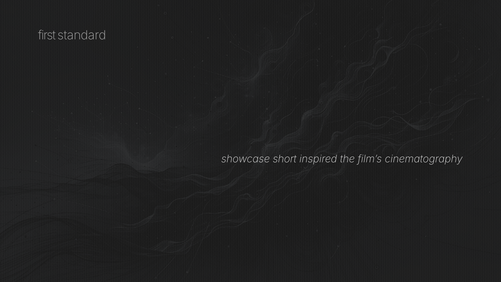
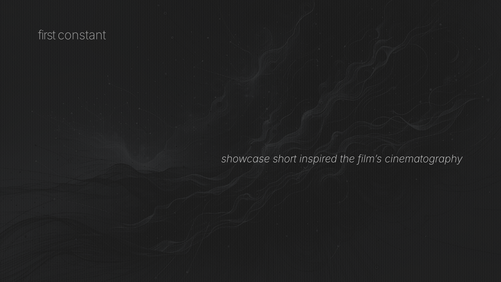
standard: standard -> constant
